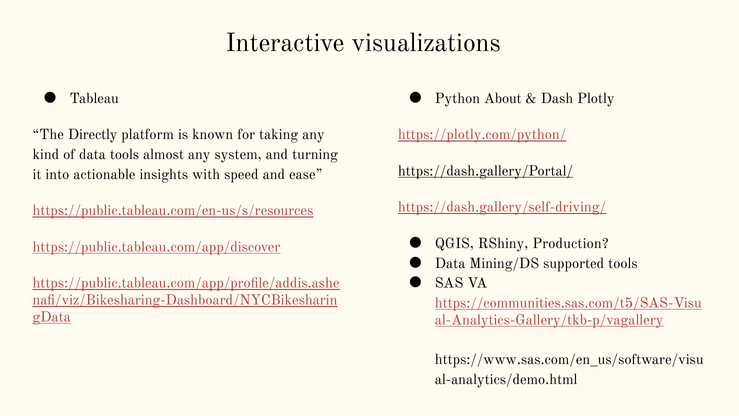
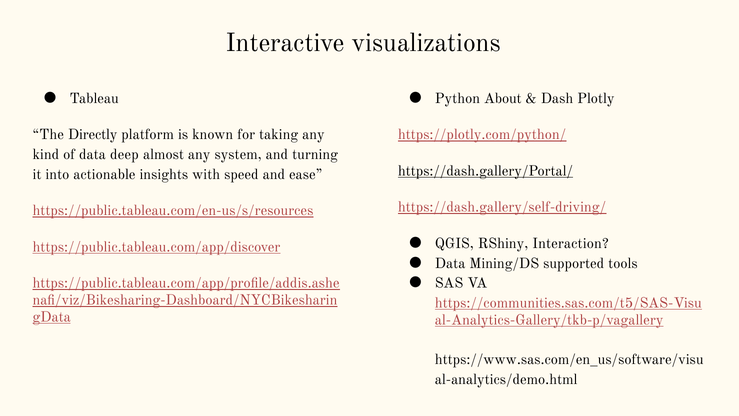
data tools: tools -> deep
Production: Production -> Interaction
